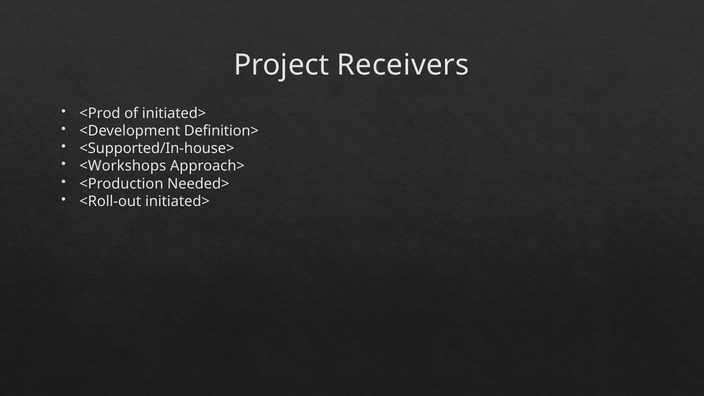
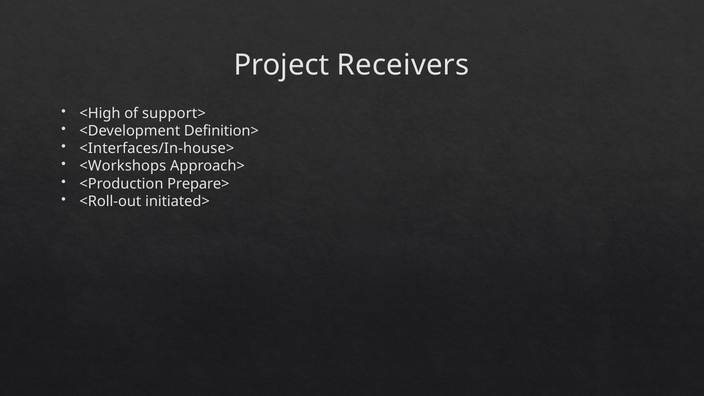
<Prod: <Prod -> <High
of initiated>: initiated> -> support>
<Supported/In-house>: <Supported/In-house> -> <Interfaces/In-house>
Needed>: Needed> -> Prepare>
